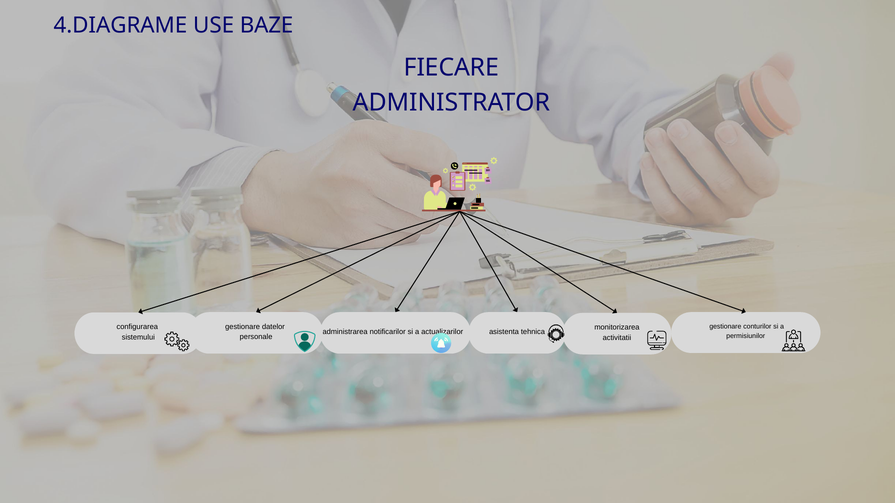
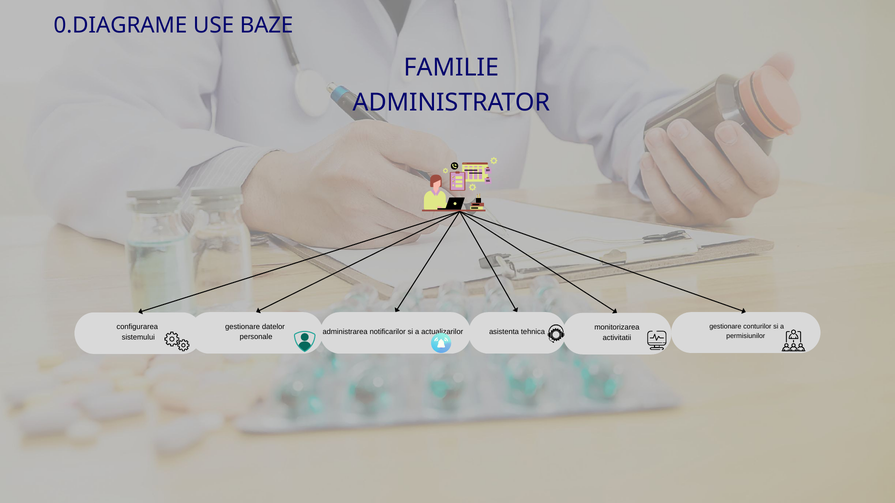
4.DIAGRAME: 4.DIAGRAME -> 0.DIAGRAME
FIECARE: FIECARE -> FAMILIE
